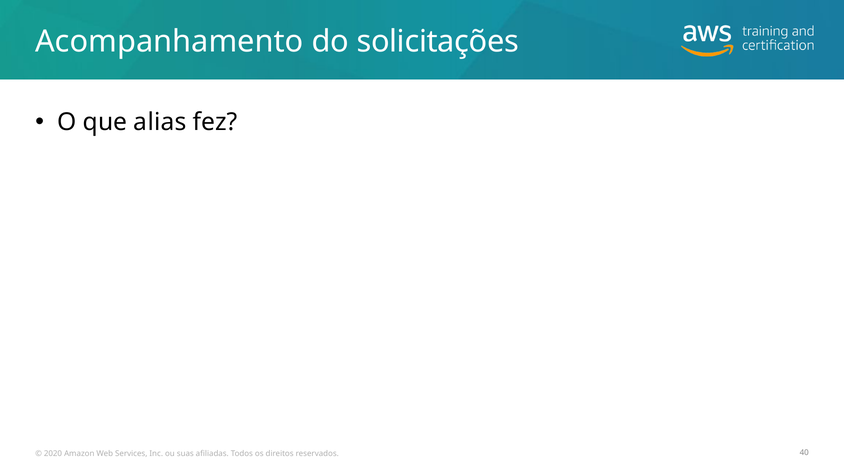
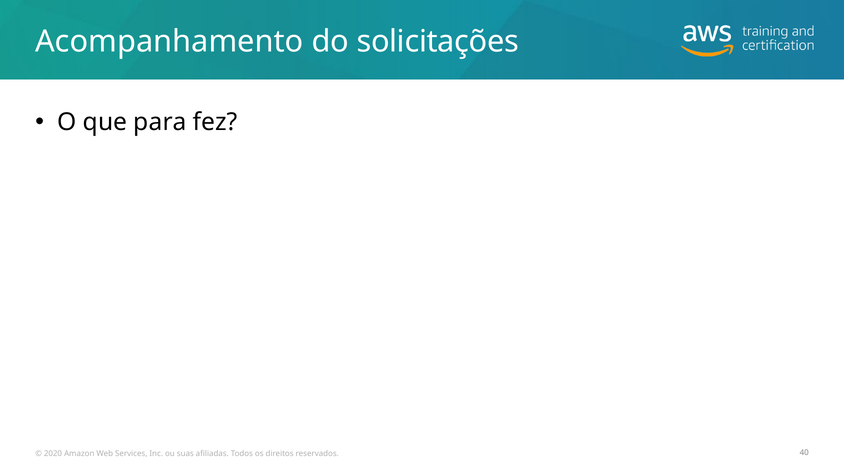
alias: alias -> para
